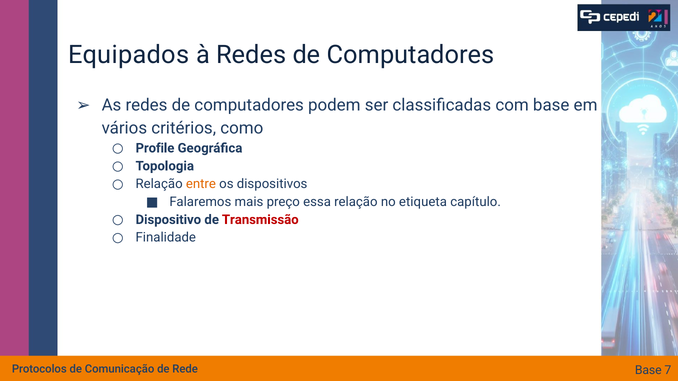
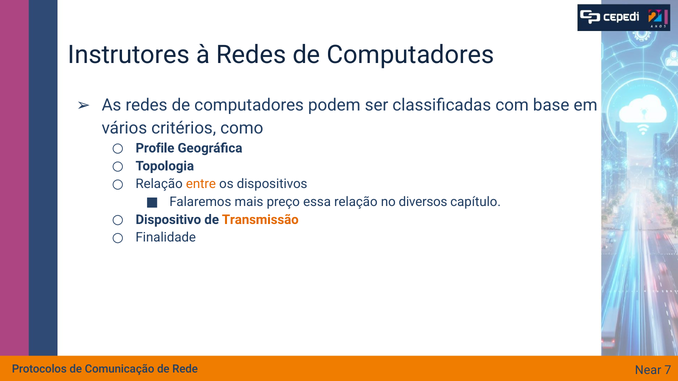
Equipados: Equipados -> Instrutores
etiqueta: etiqueta -> diversos
Transmissão colour: red -> orange
Base at (648, 371): Base -> Near
